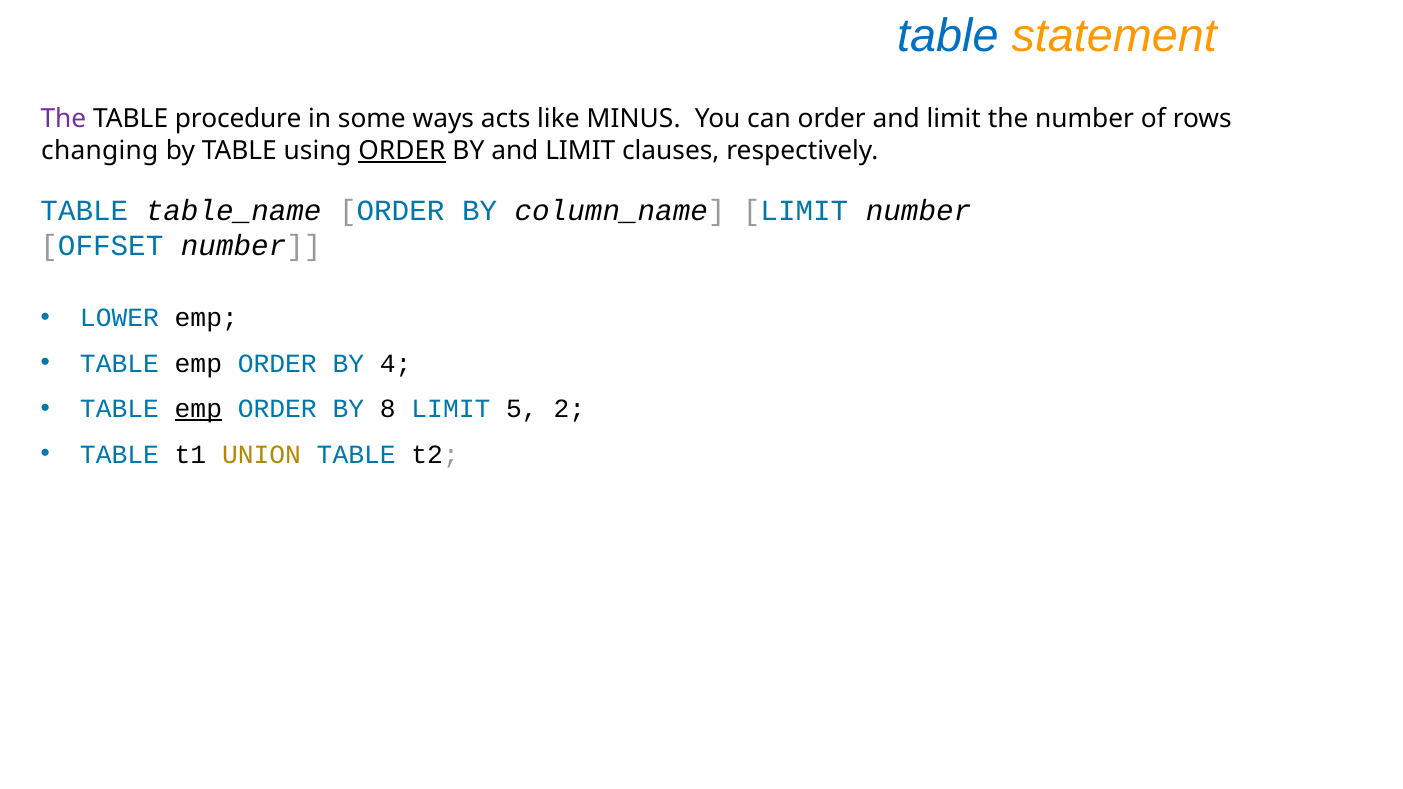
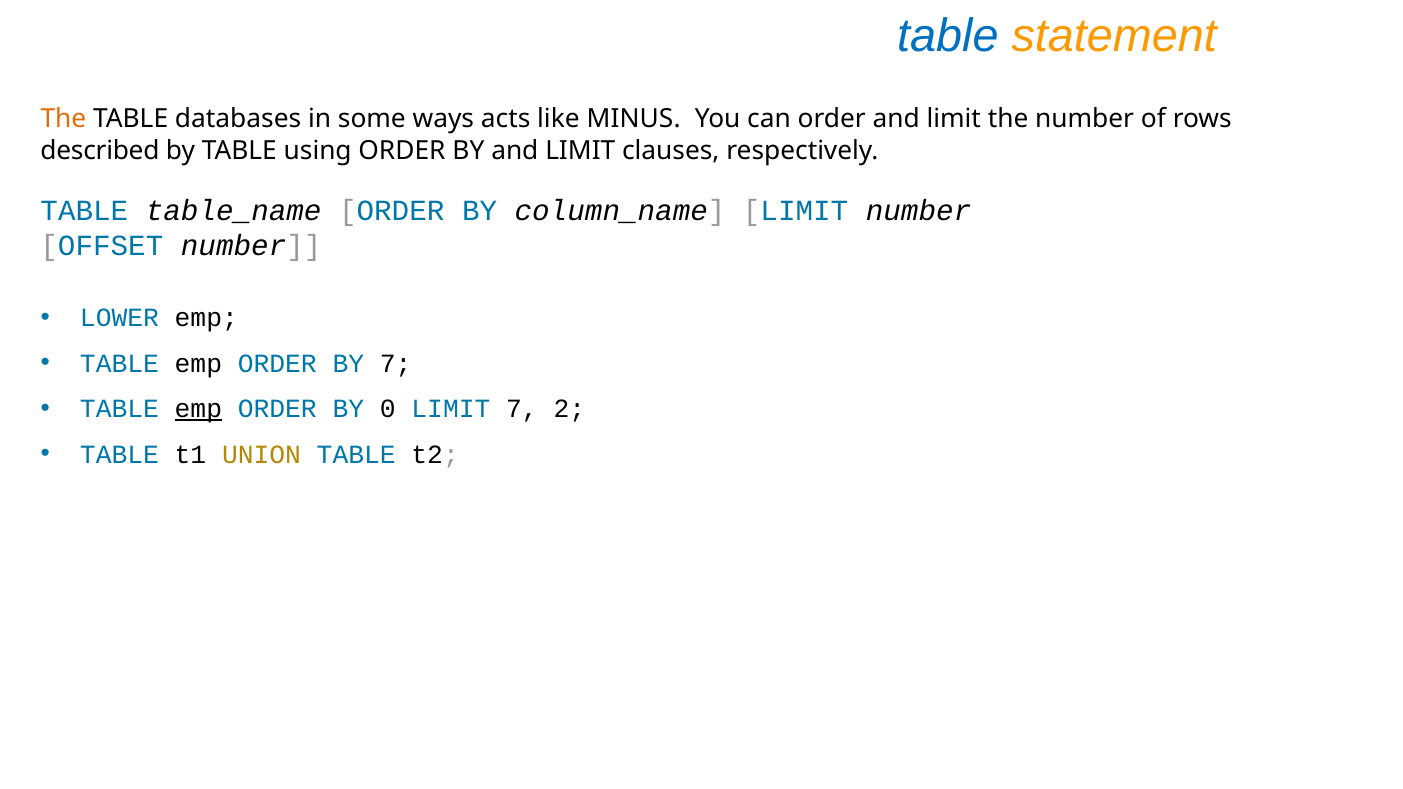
The at (63, 119) colour: purple -> orange
procedure: procedure -> databases
changing: changing -> described
ORDER at (402, 151) underline: present -> none
BY 4: 4 -> 7
8: 8 -> 0
LIMIT 5: 5 -> 7
